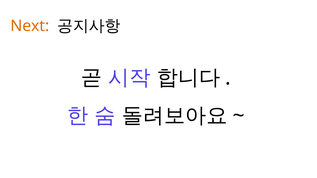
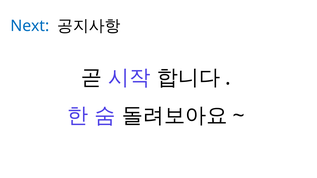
Next colour: orange -> blue
